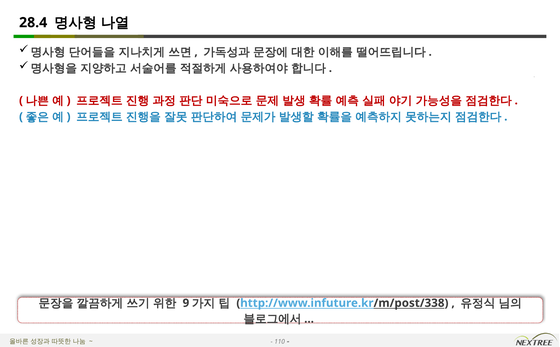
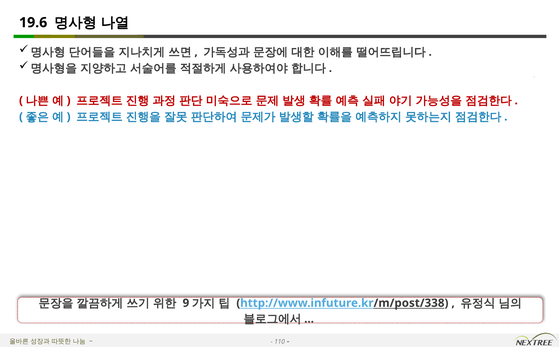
28.4: 28.4 -> 19.6
